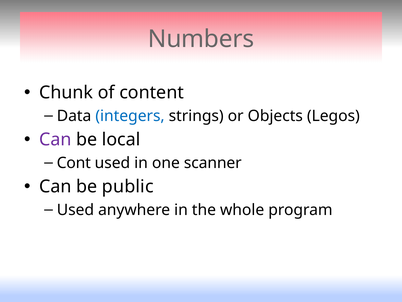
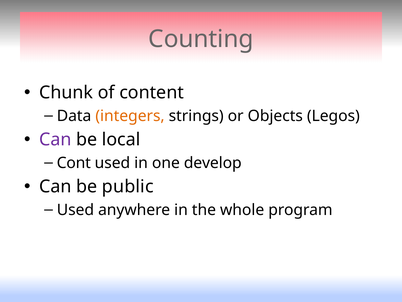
Numbers: Numbers -> Counting
integers colour: blue -> orange
scanner: scanner -> develop
